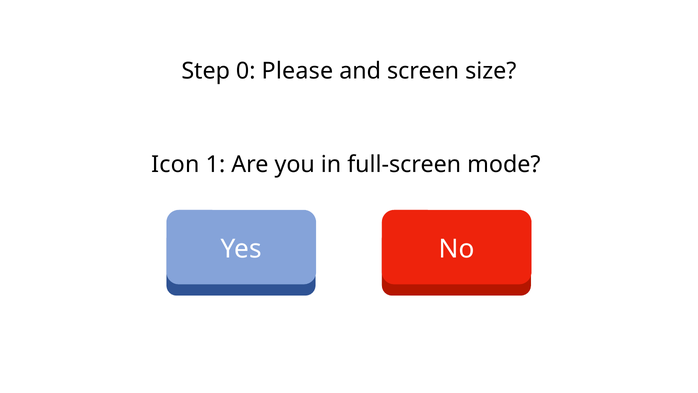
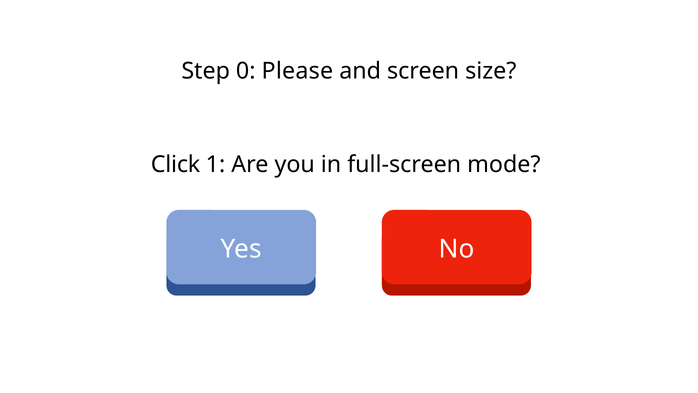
Icon: Icon -> Click
